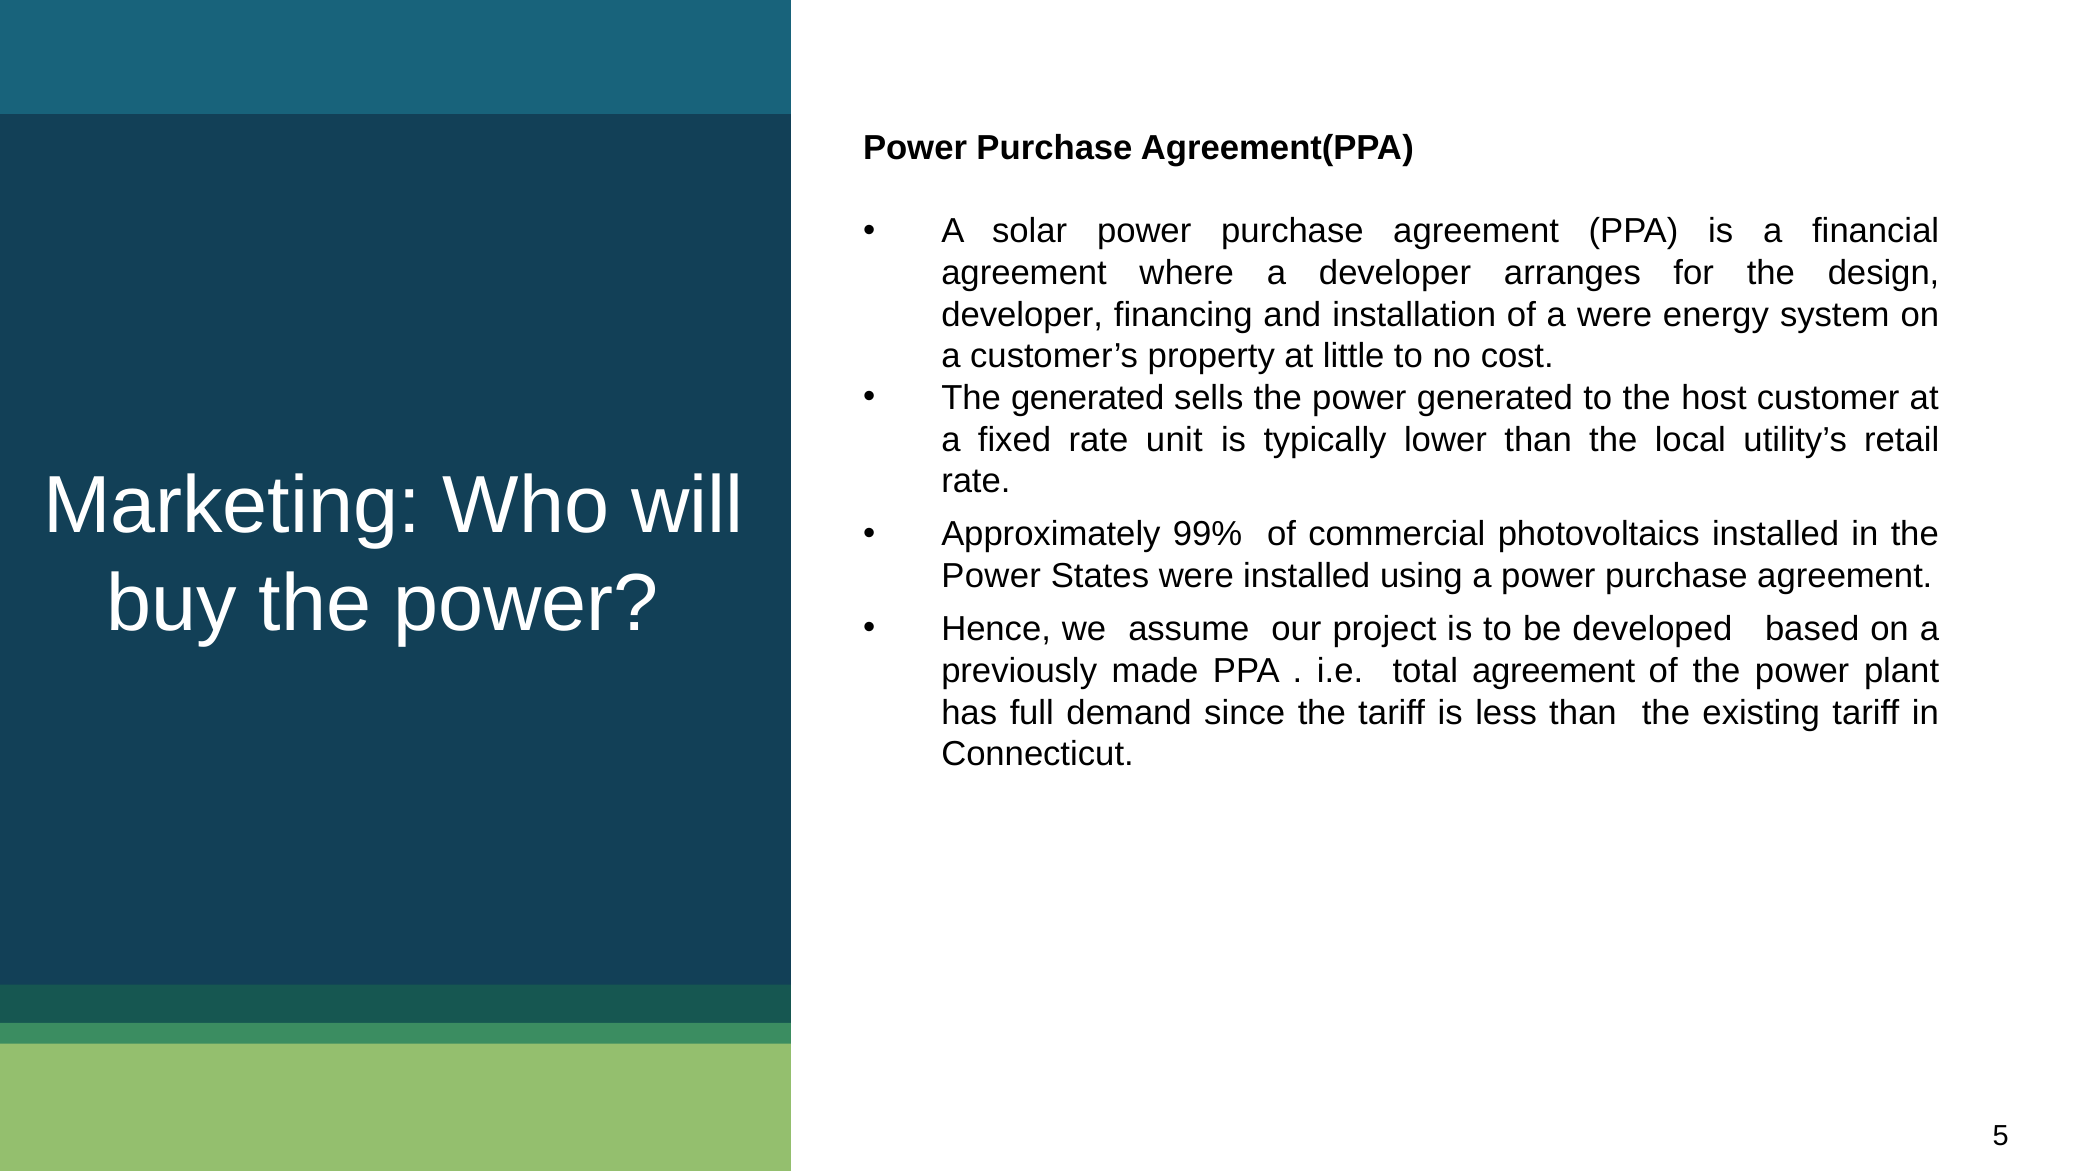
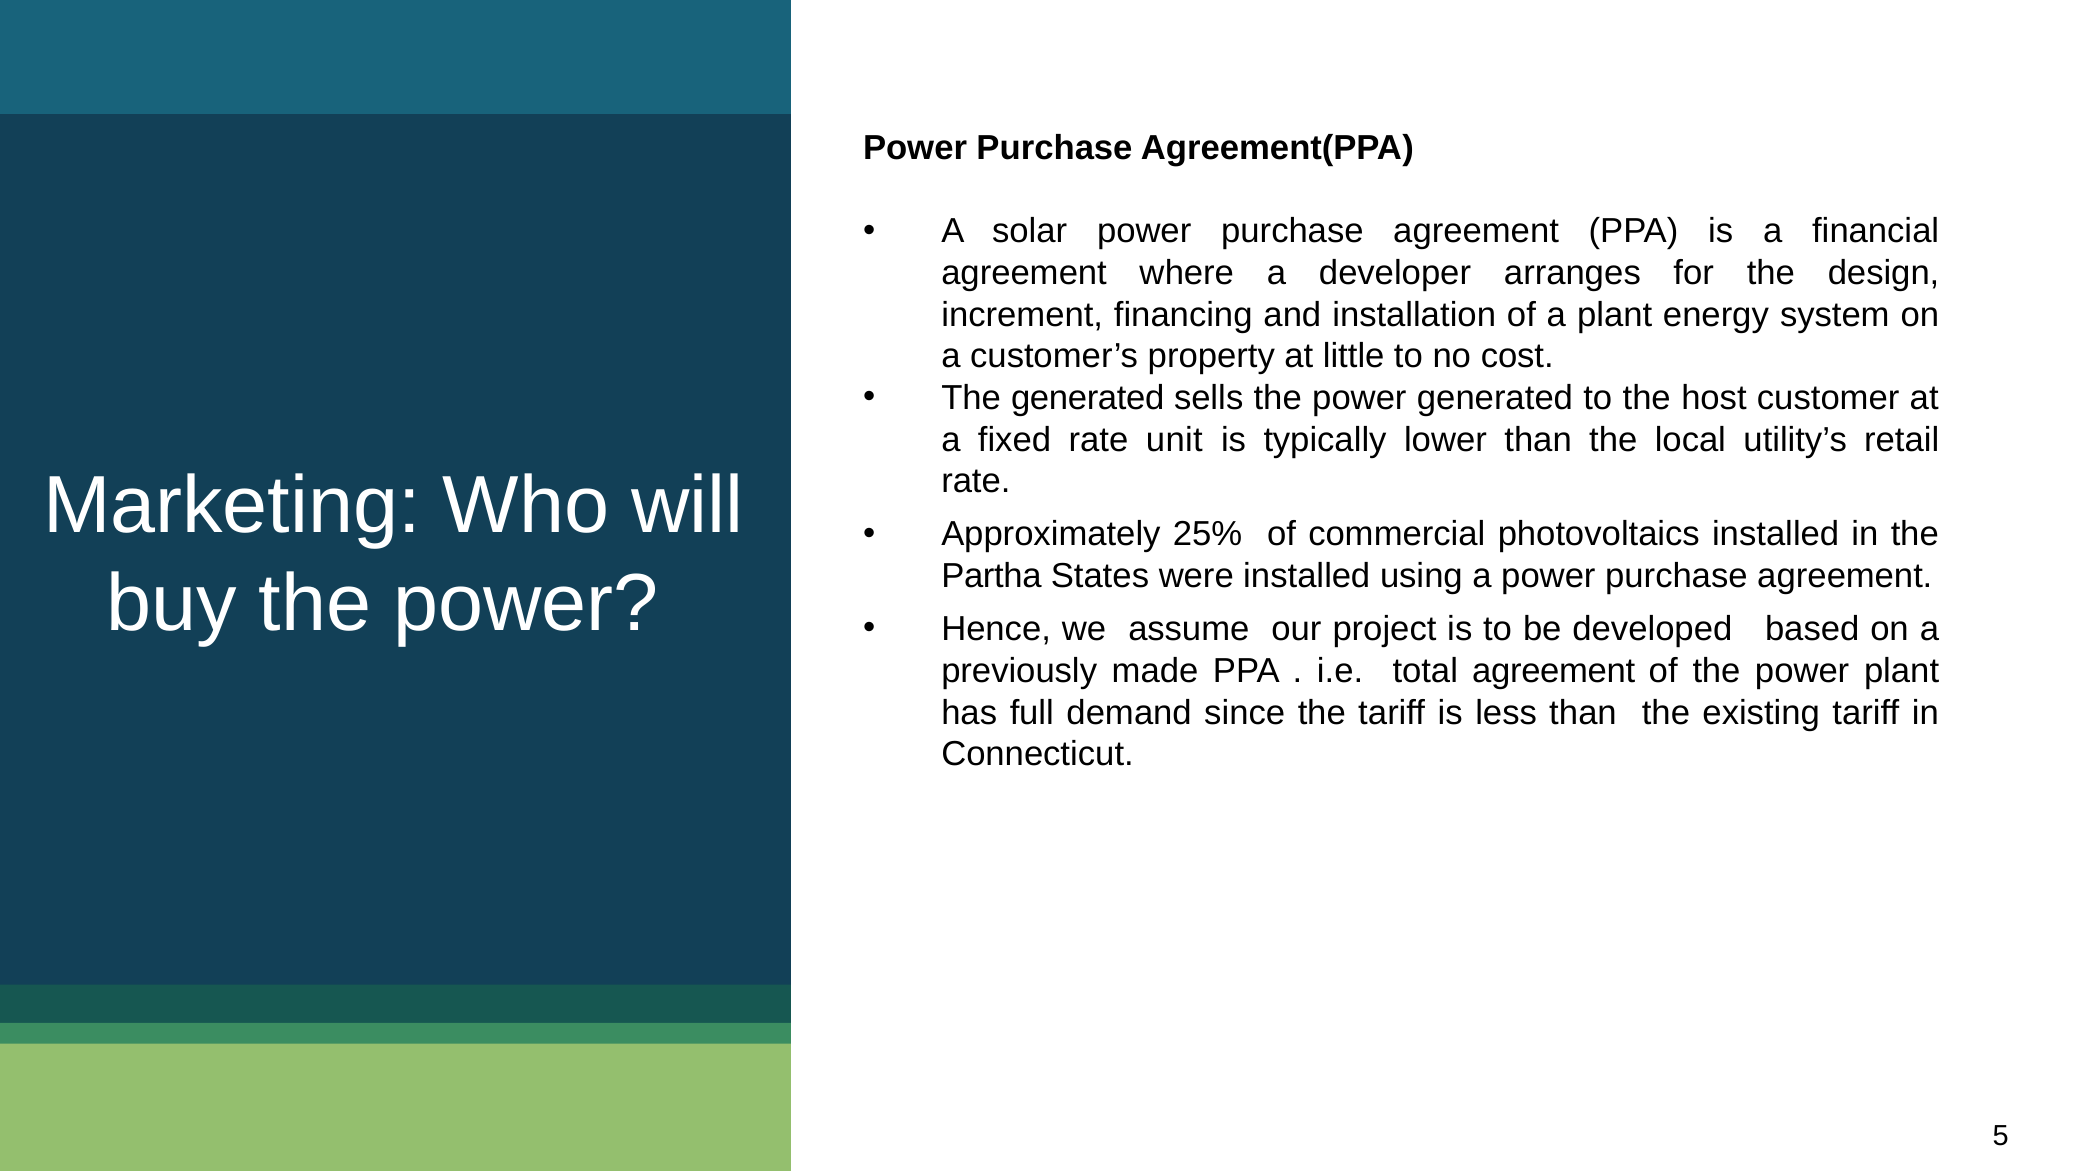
developer at (1022, 315): developer -> increment
a were: were -> plant
99%: 99% -> 25%
Power at (991, 576): Power -> Partha
